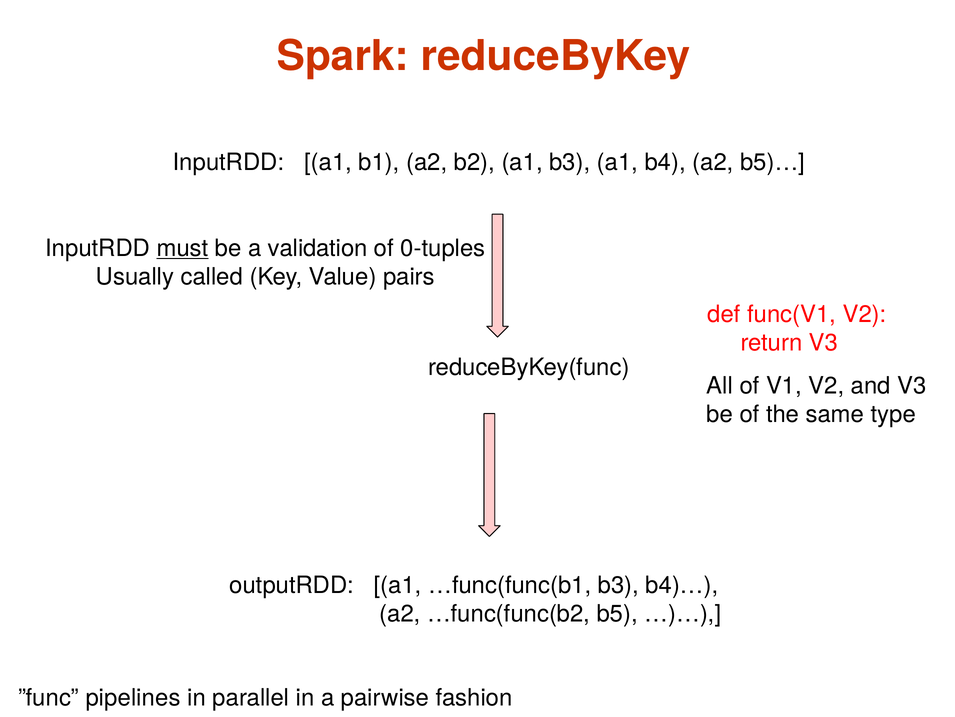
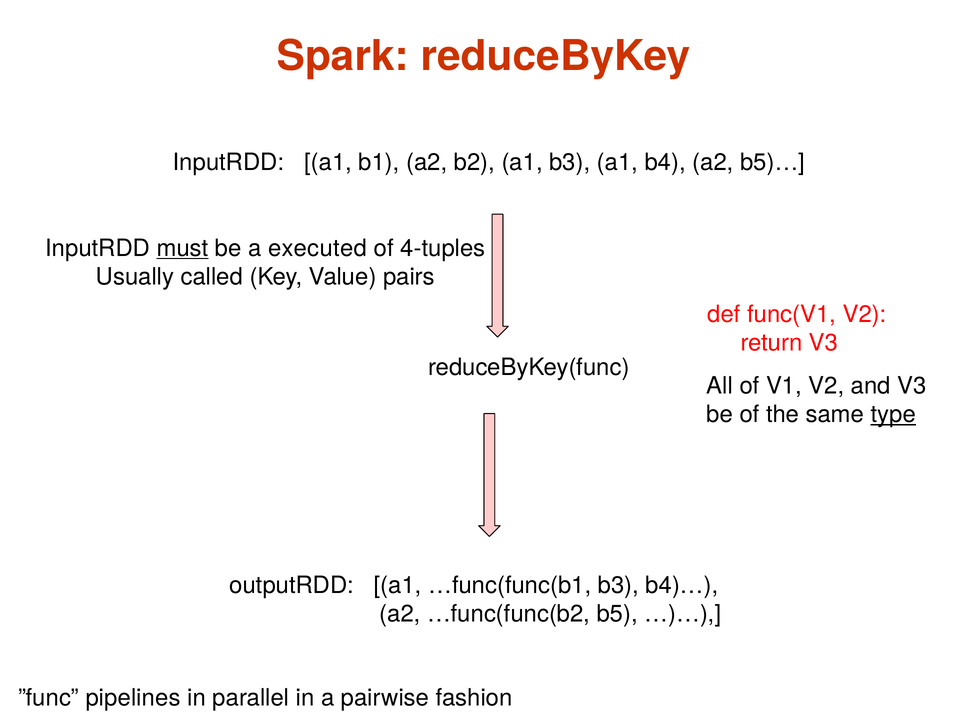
validation: validation -> executed
0-tuples: 0-tuples -> 4-tuples
type underline: none -> present
